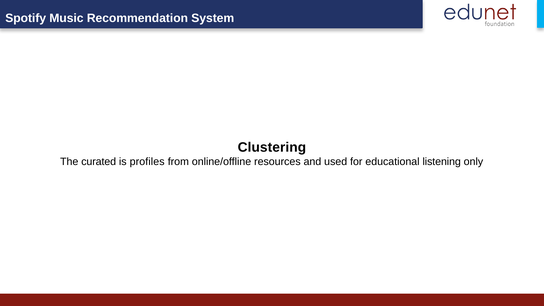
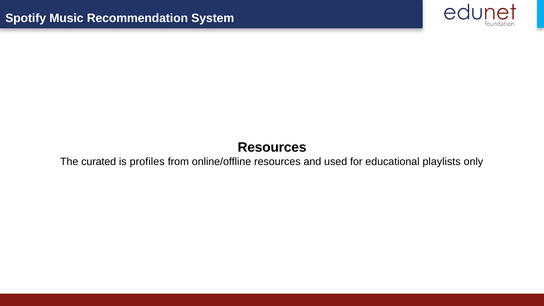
Clustering at (272, 147): Clustering -> Resources
listening: listening -> playlists
